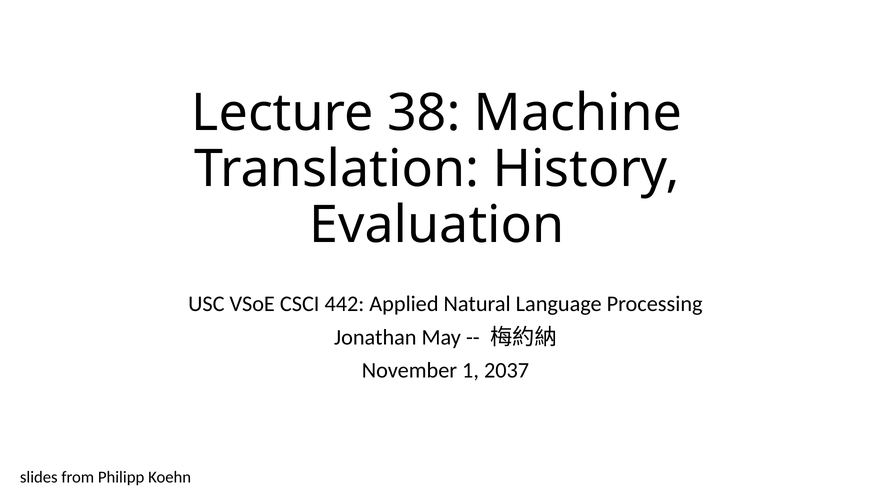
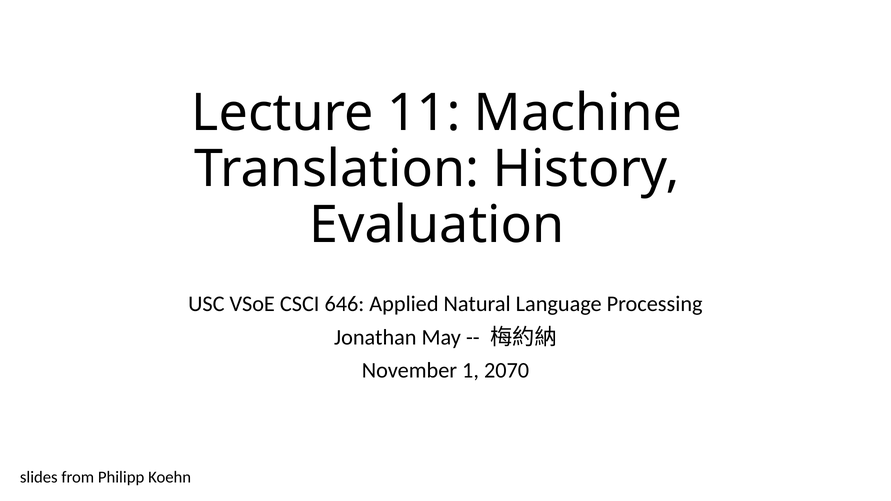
38: 38 -> 11
442: 442 -> 646
2037: 2037 -> 2070
